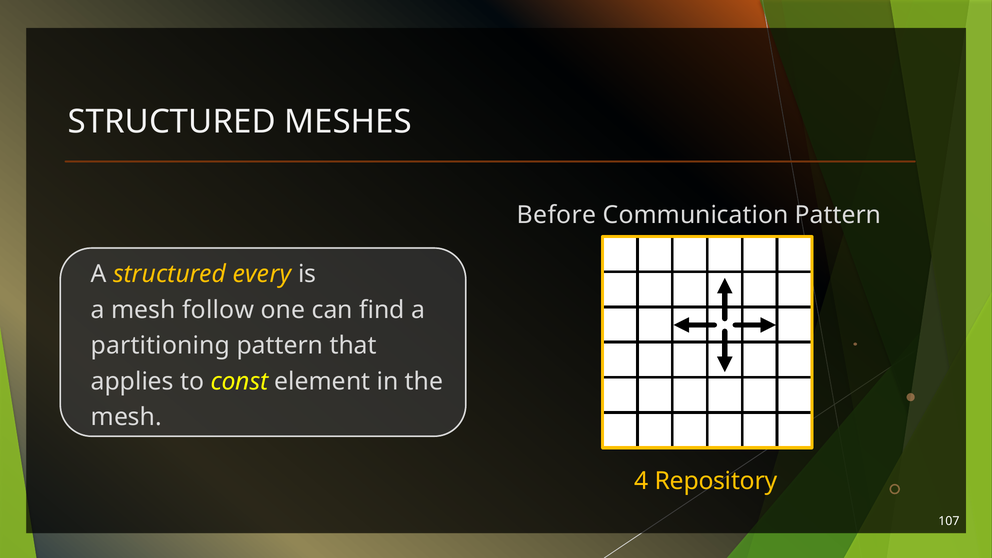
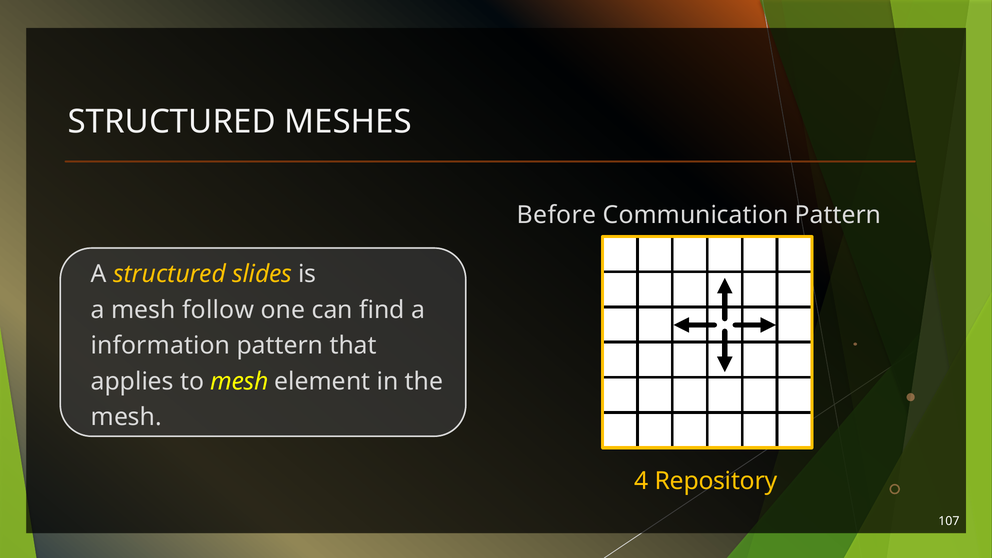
every: every -> slides
partitioning: partitioning -> information
to const: const -> mesh
